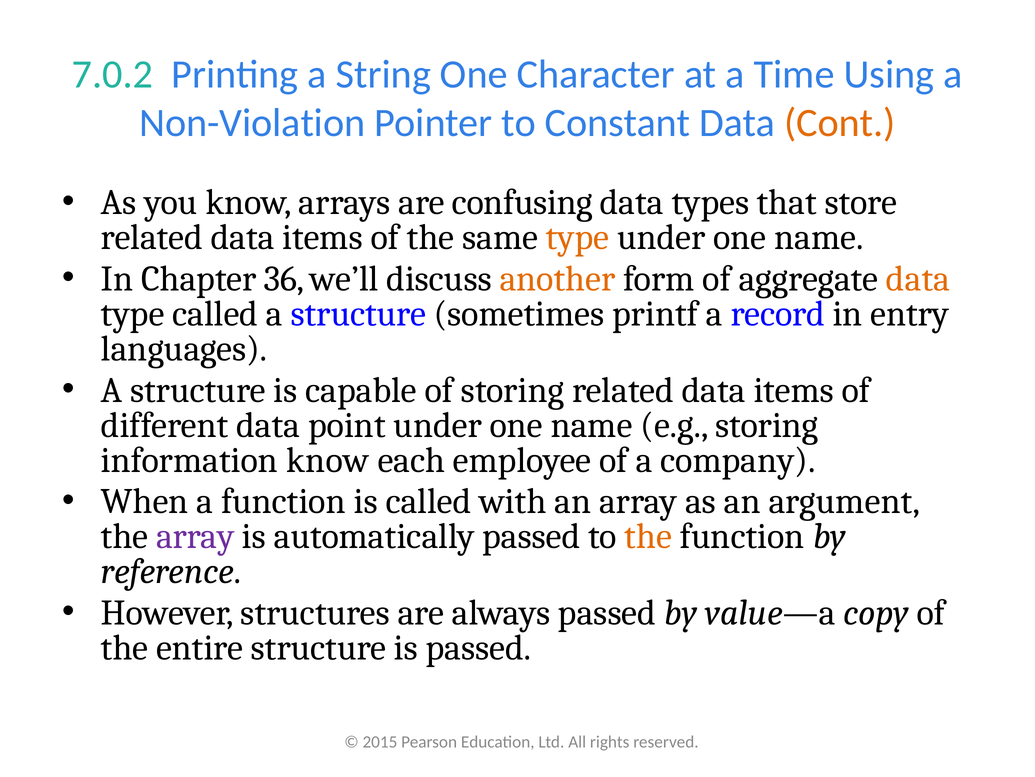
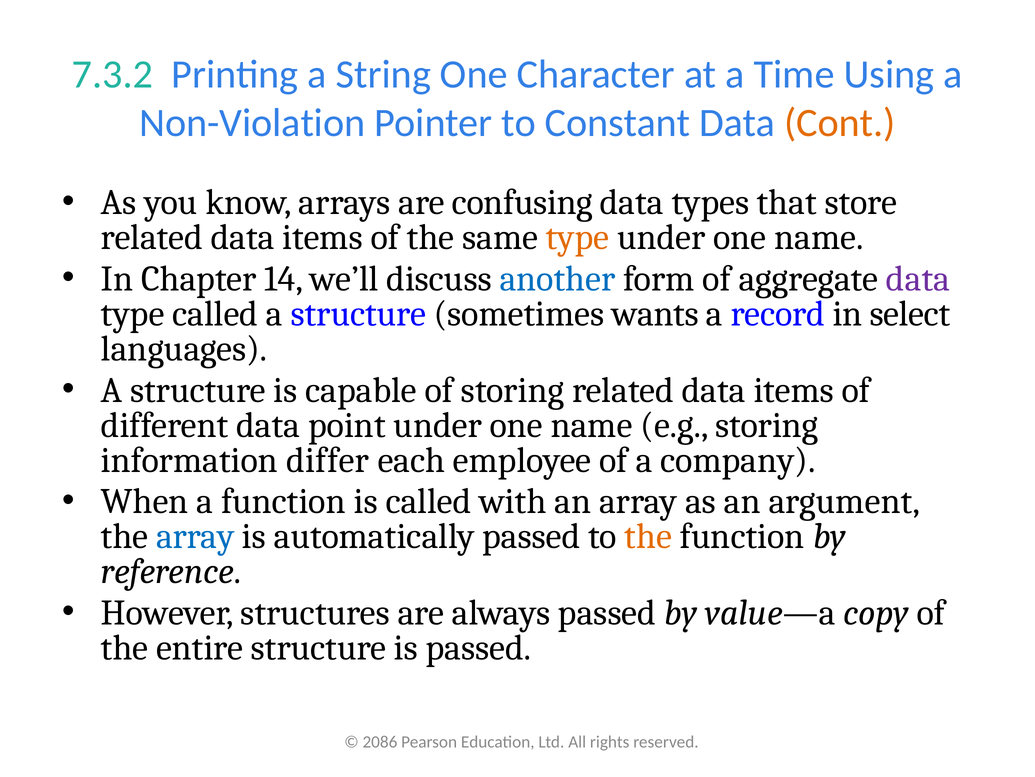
7.0.2: 7.0.2 -> 7.3.2
36: 36 -> 14
another colour: orange -> blue
data at (918, 279) colour: orange -> purple
printf: printf -> wants
entry: entry -> select
information know: know -> differ
array at (195, 536) colour: purple -> blue
2015: 2015 -> 2086
